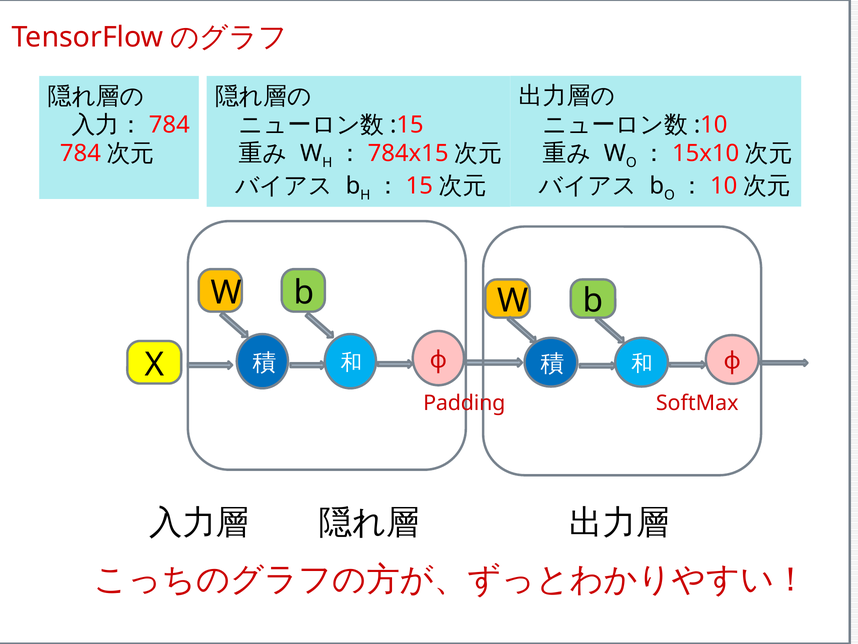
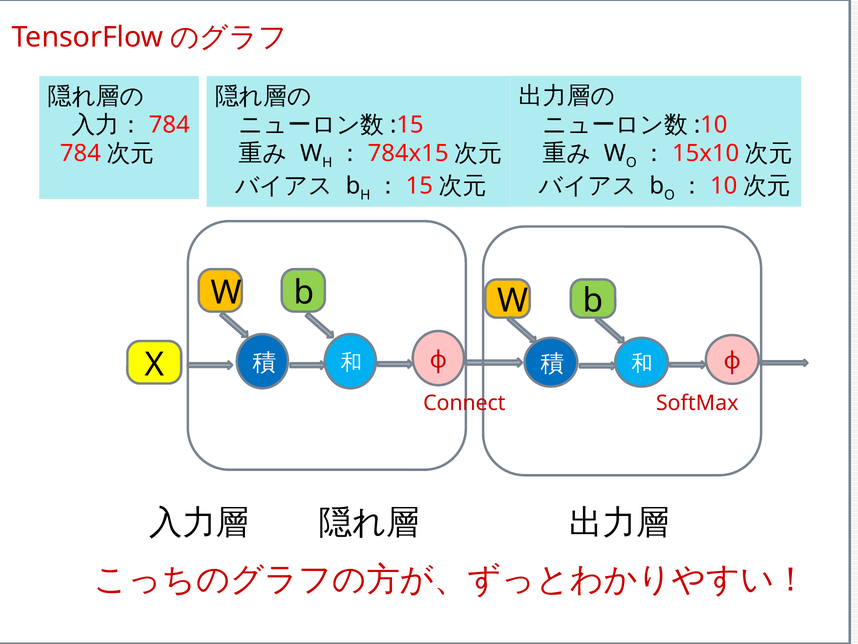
Padding: Padding -> Connect
